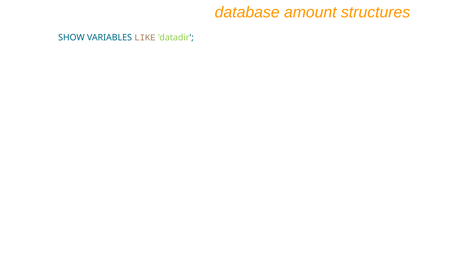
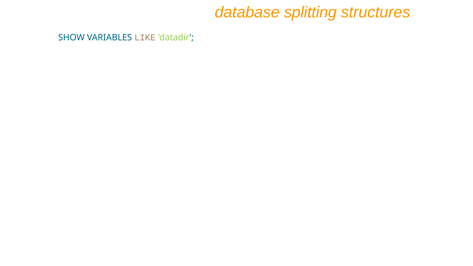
amount: amount -> splitting
